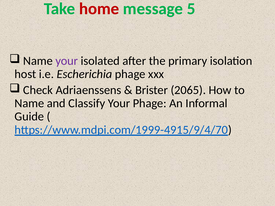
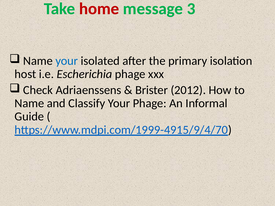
5: 5 -> 3
your at (67, 61) colour: purple -> blue
2065: 2065 -> 2012
